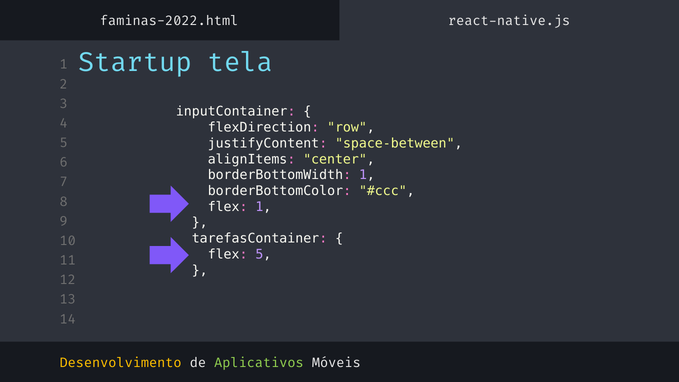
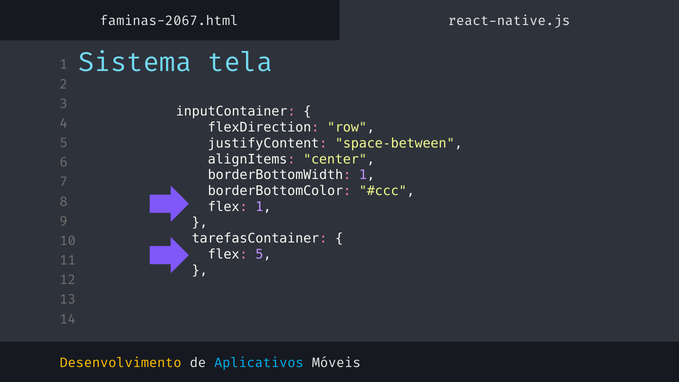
faminas-2022.html: faminas-2022.html -> faminas-2067.html
Startup: Startup -> Sistema
Aplicativos colour: light green -> light blue
